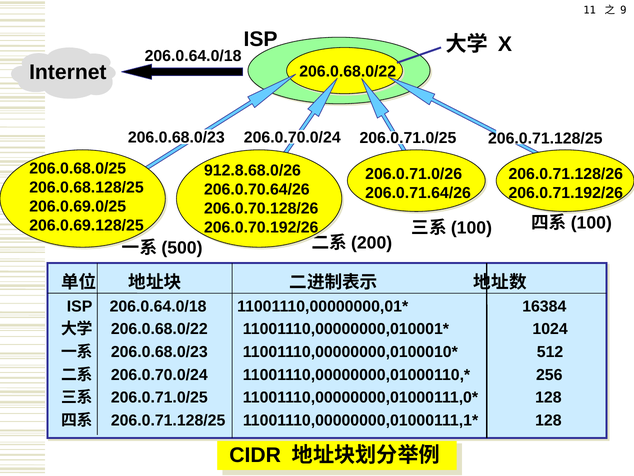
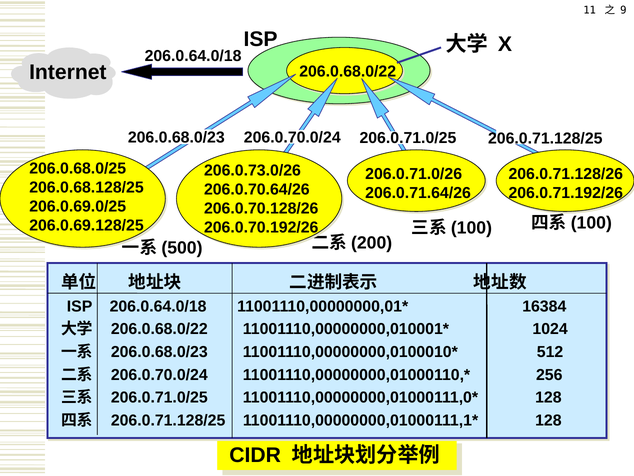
912.8.68.0/26: 912.8.68.0/26 -> 206.0.73.0/26
